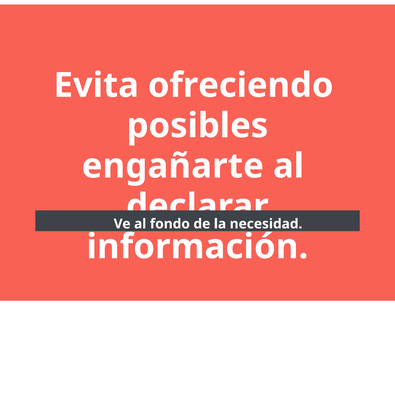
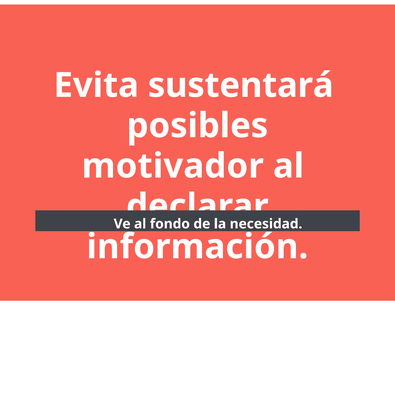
ofreciendo: ofreciendo -> sustentará
engañarte: engañarte -> motivador
